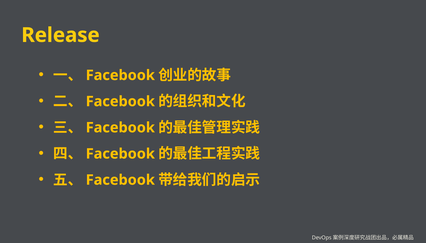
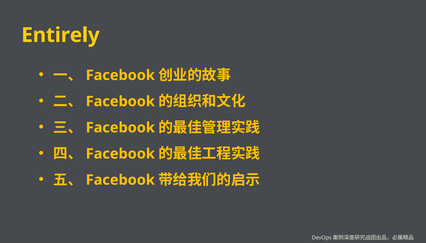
Release: Release -> Entirely
